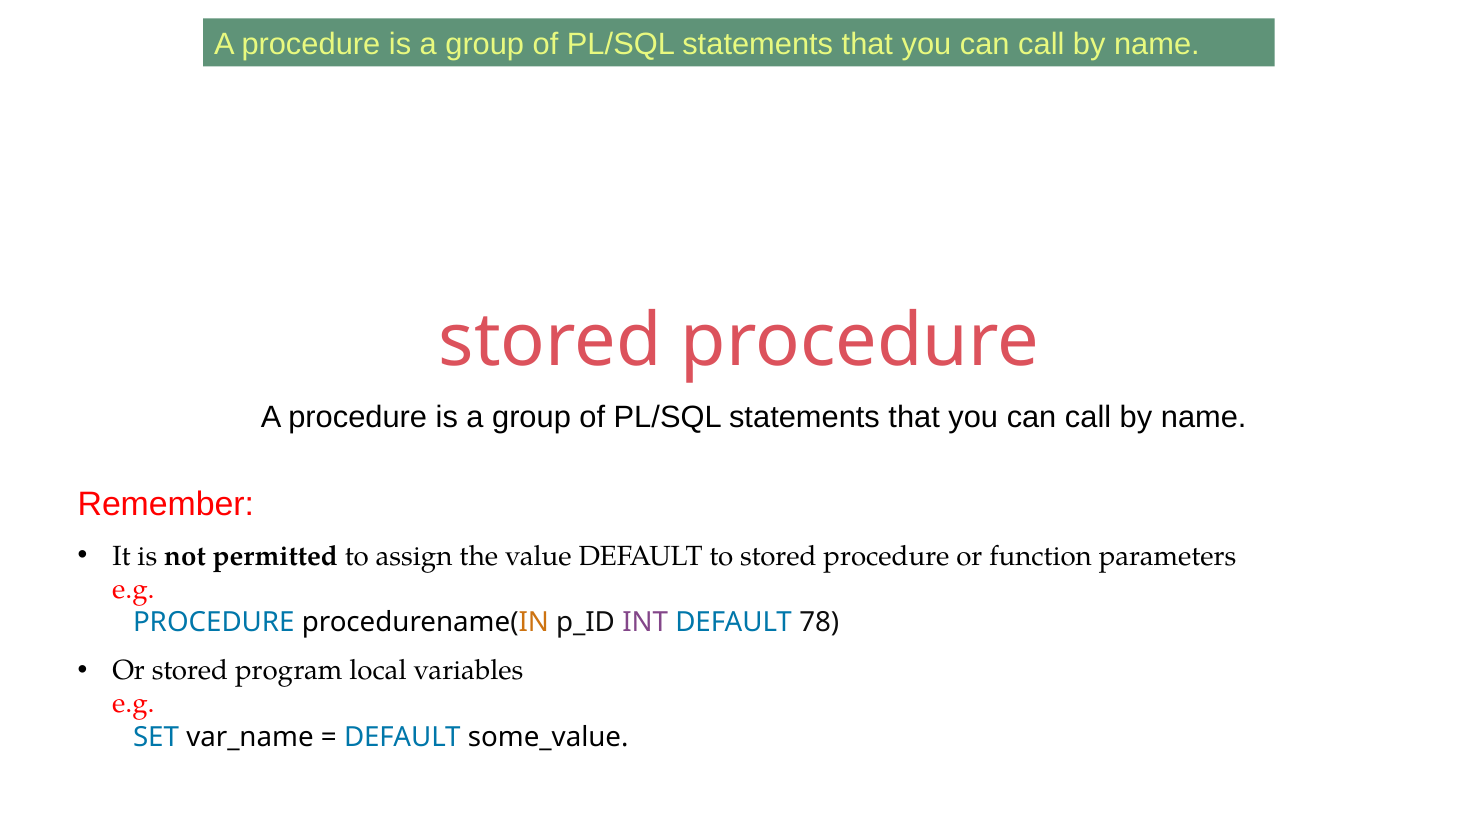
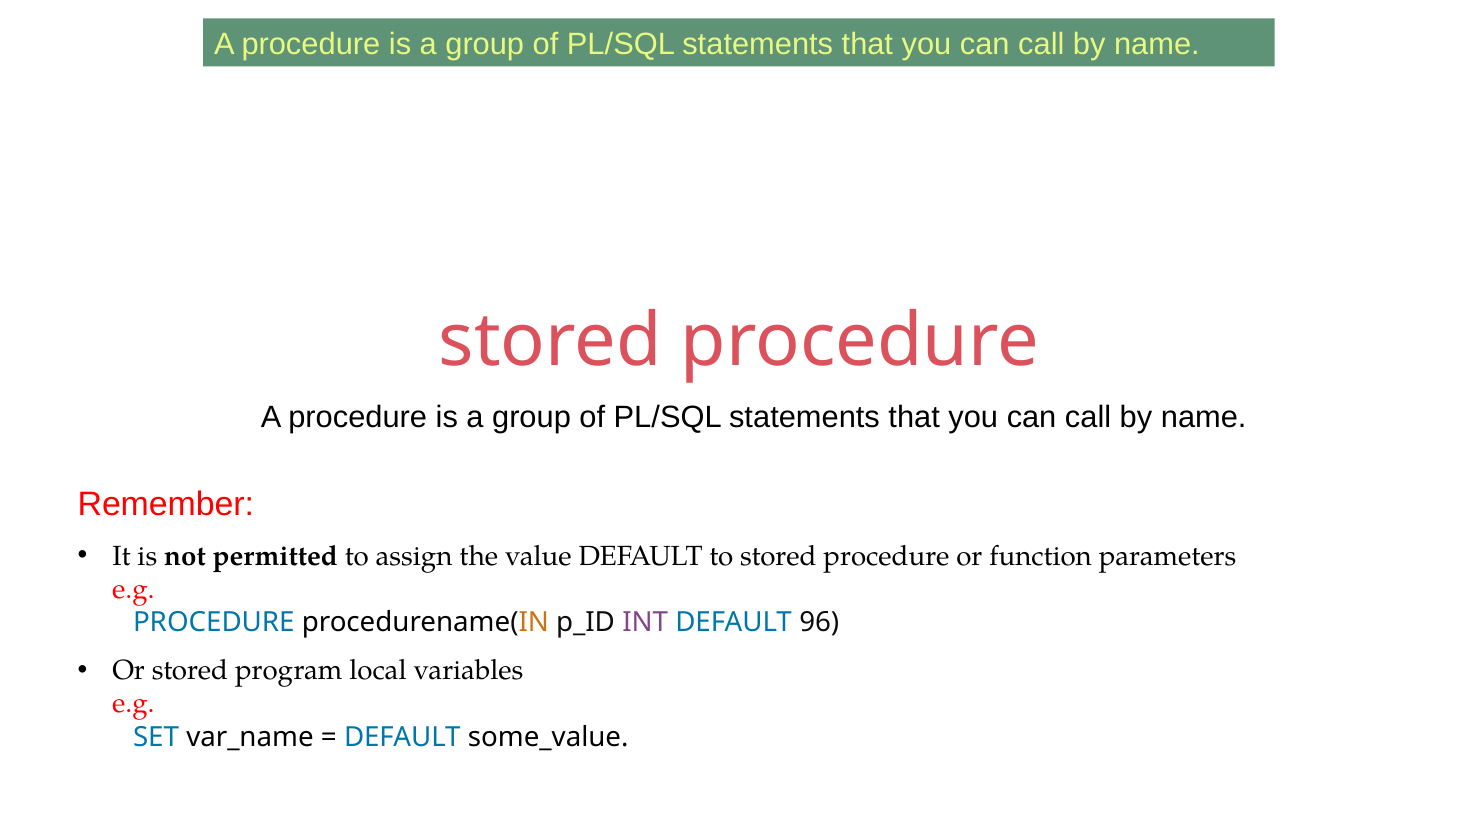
78: 78 -> 96
